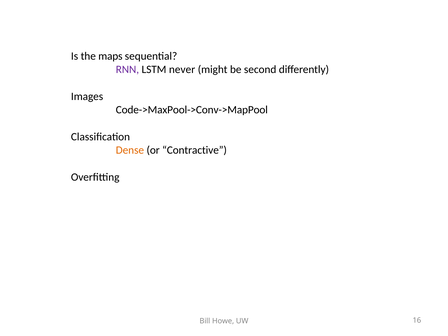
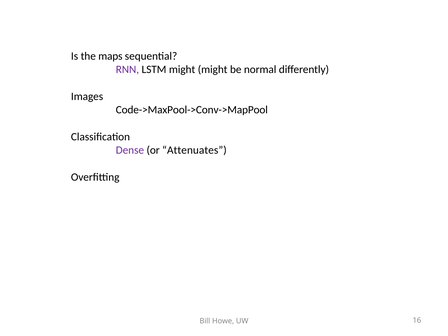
LSTM never: never -> might
second: second -> normal
Dense colour: orange -> purple
Contractive: Contractive -> Attenuates
